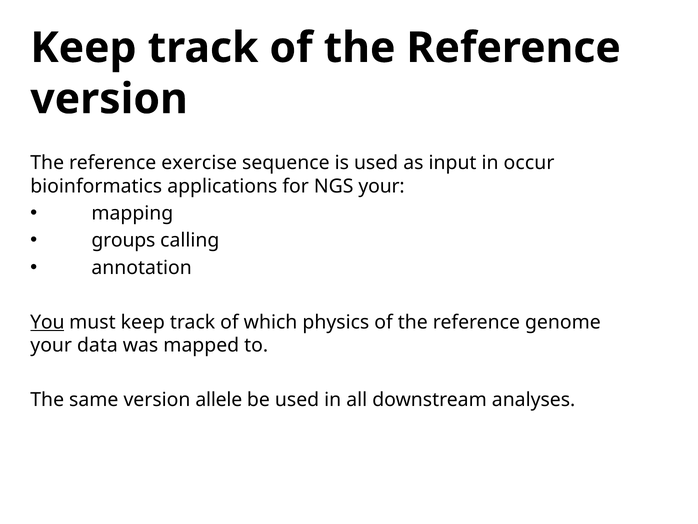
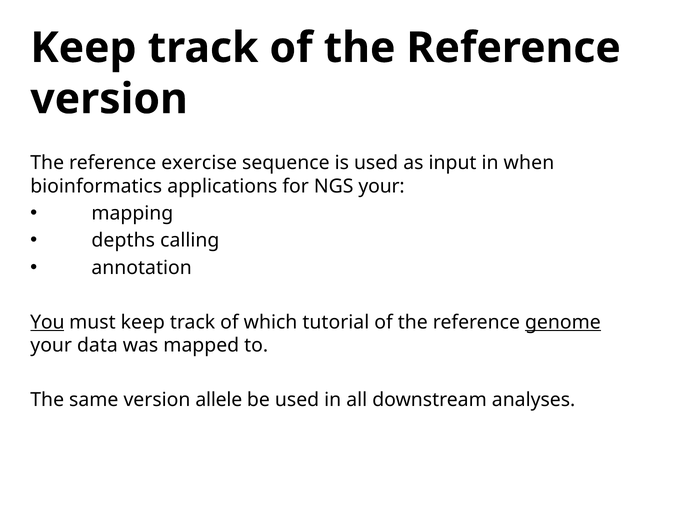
occur: occur -> when
groups: groups -> depths
physics: physics -> tutorial
genome underline: none -> present
